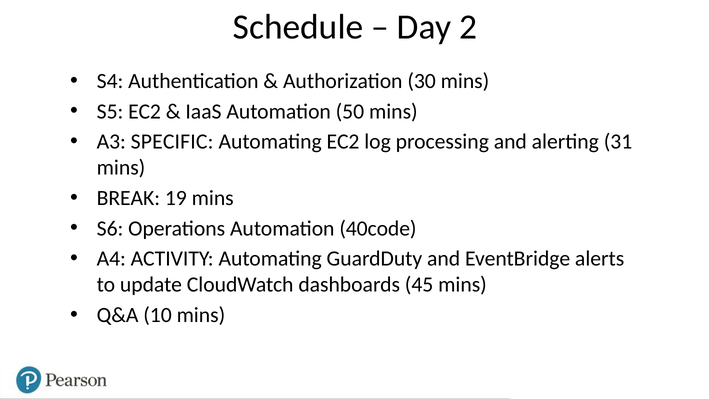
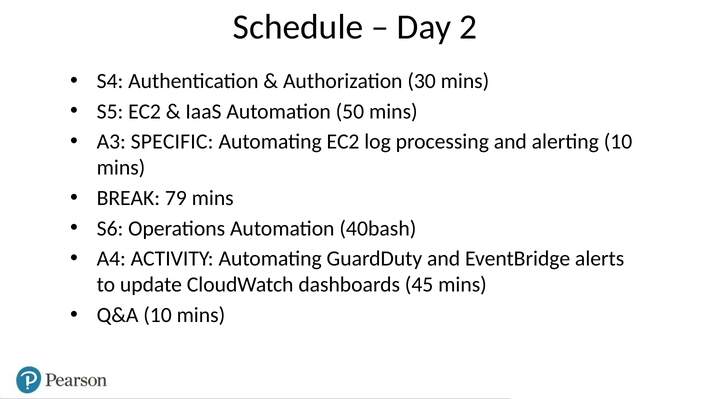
alerting 31: 31 -> 10
19: 19 -> 79
40code: 40code -> 40bash
